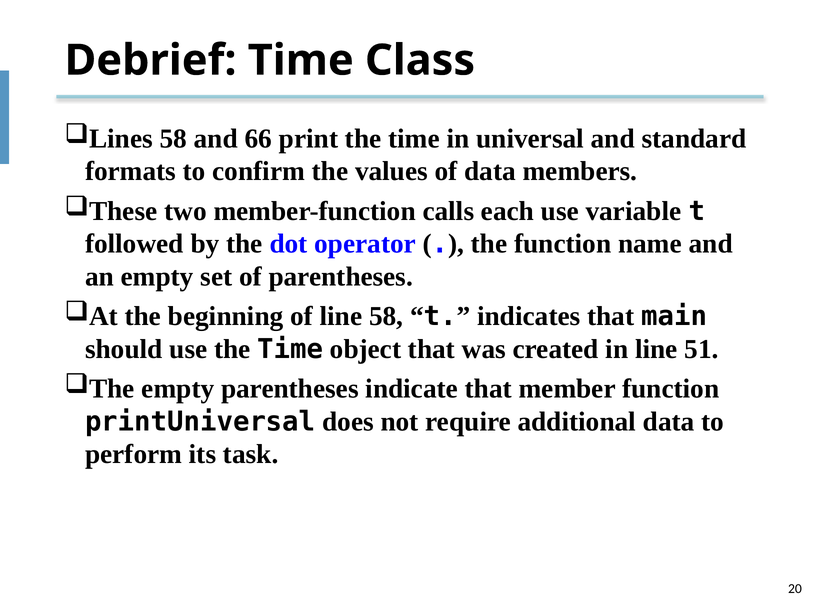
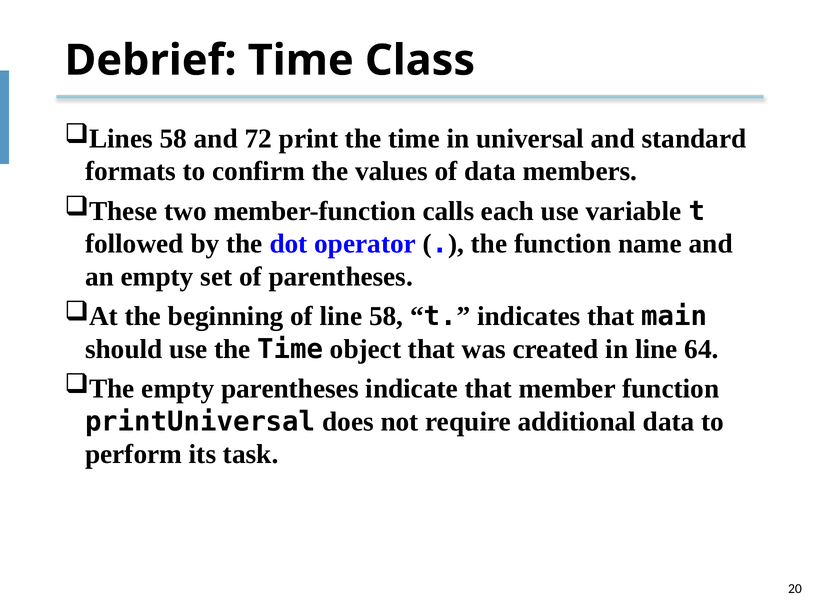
66: 66 -> 72
51: 51 -> 64
